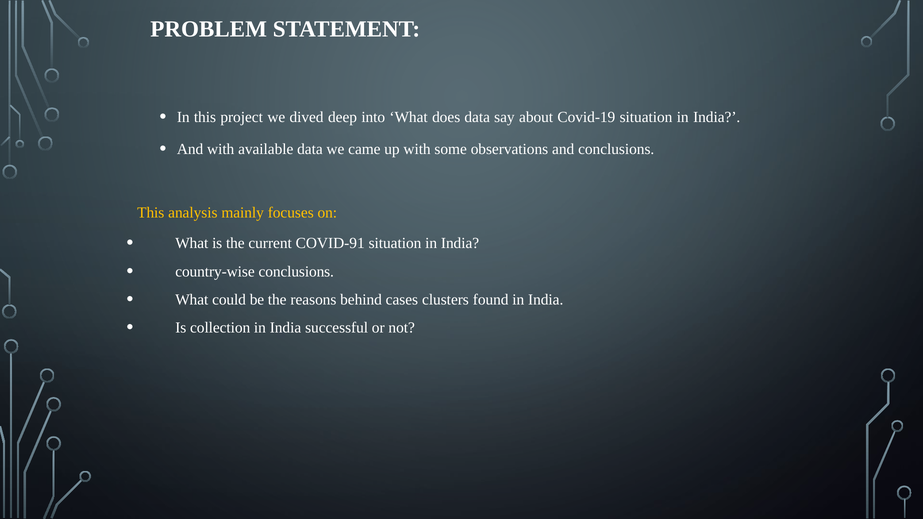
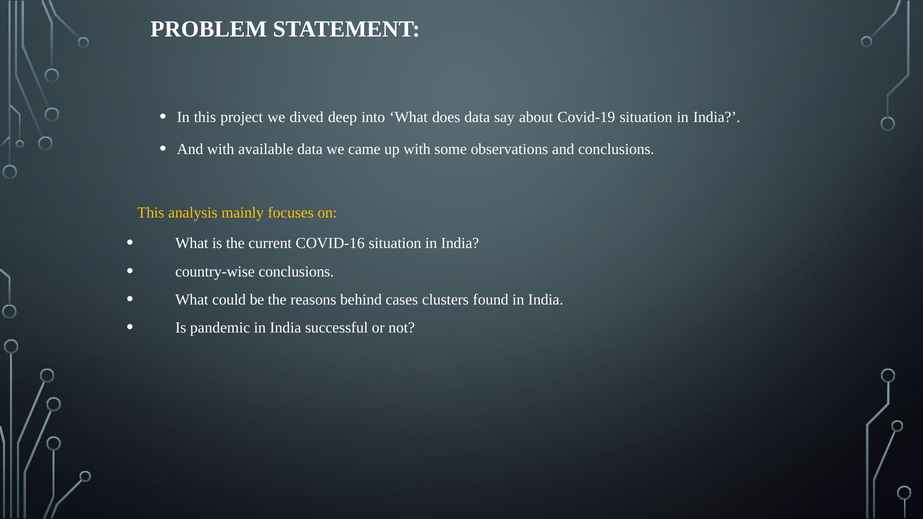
COVID-91: COVID-91 -> COVID-16
collection: collection -> pandemic
